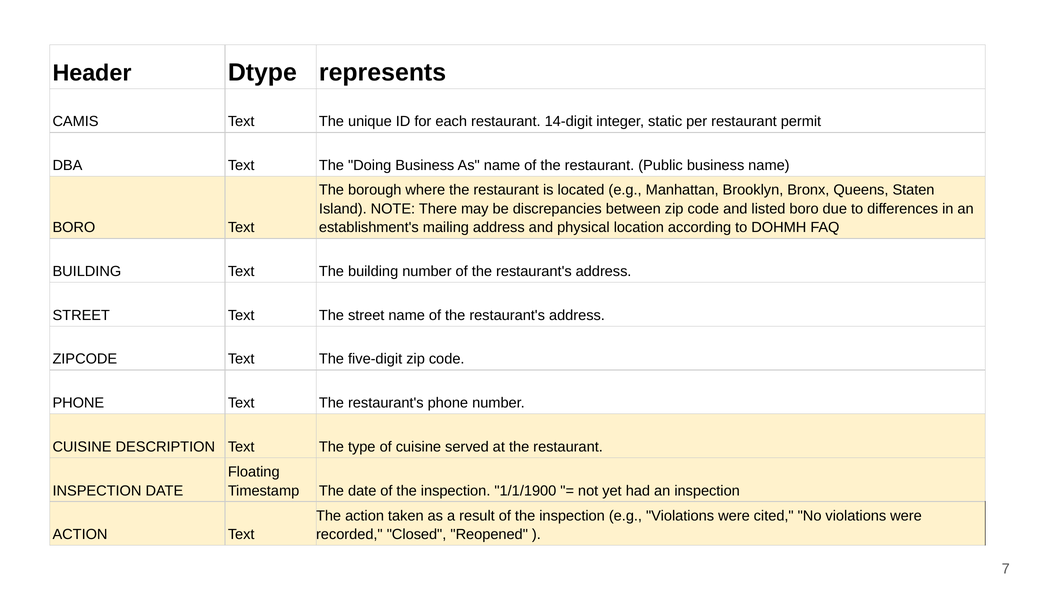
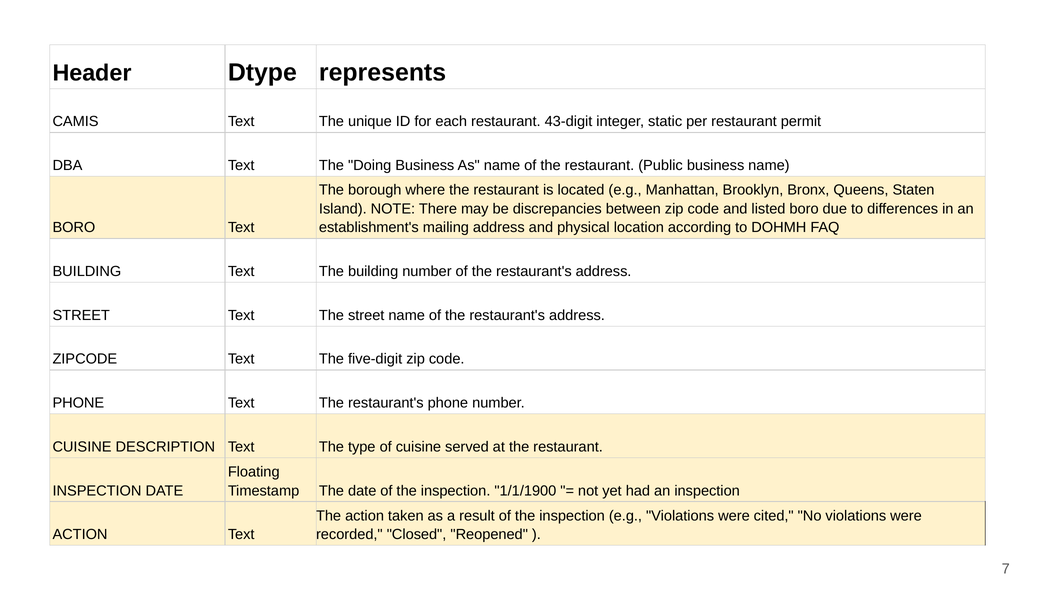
14-digit: 14-digit -> 43-digit
